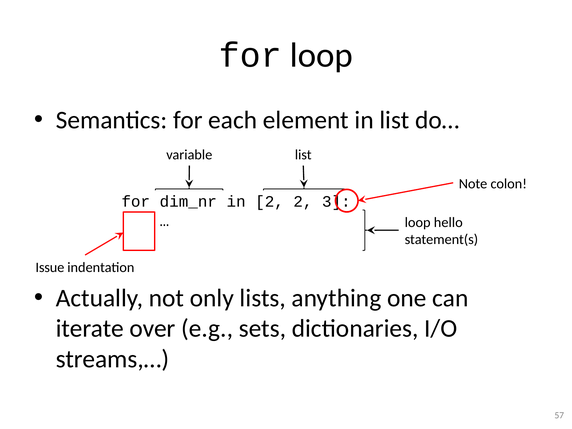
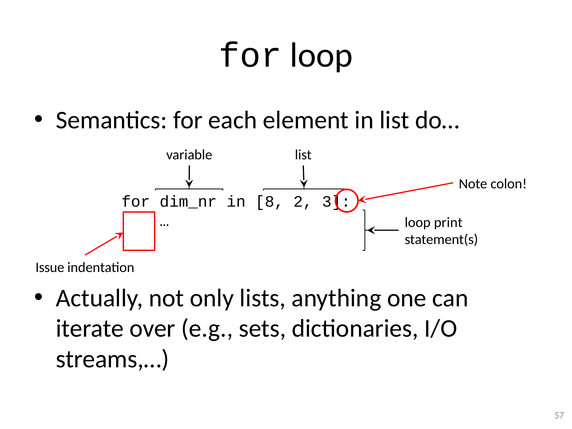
in 2: 2 -> 8
hello: hello -> print
